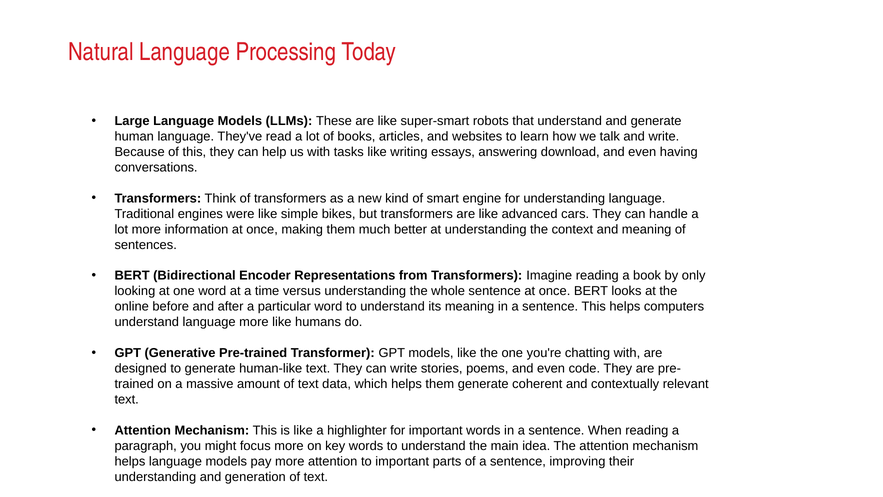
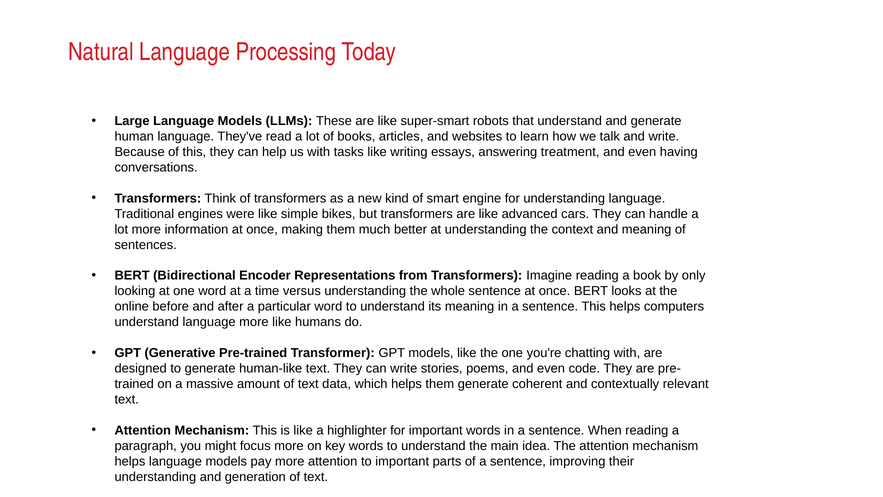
download: download -> treatment
